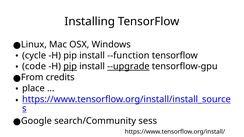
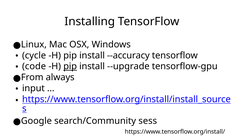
--function: --function -> --accuracy
--upgrade underline: present -> none
credits: credits -> always
place: place -> input
